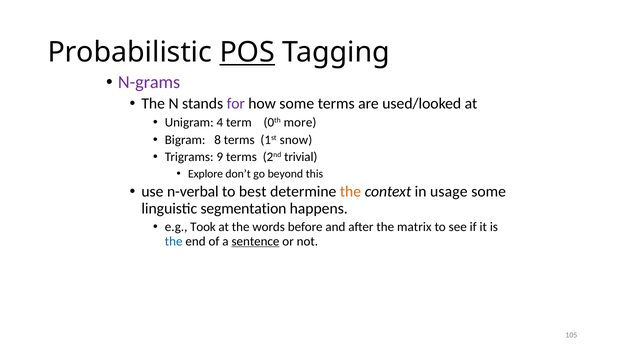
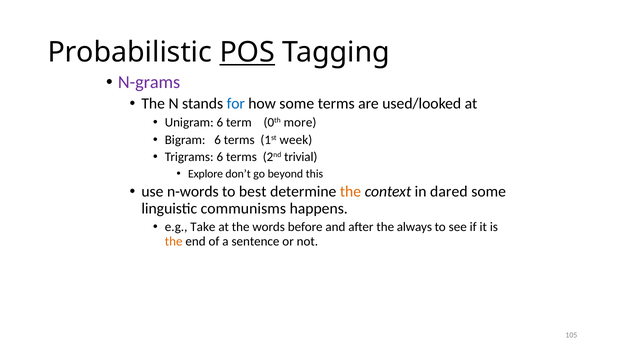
for colour: purple -> blue
Unigram 4: 4 -> 6
Bigram 8: 8 -> 6
snow: snow -> week
Trigrams 9: 9 -> 6
n-verbal: n-verbal -> n-words
usage: usage -> dared
segmentation: segmentation -> communisms
Took: Took -> Take
matrix: matrix -> always
the at (174, 242) colour: blue -> orange
sentence underline: present -> none
